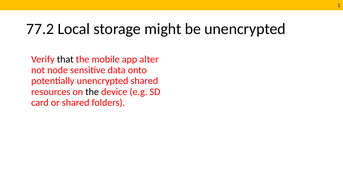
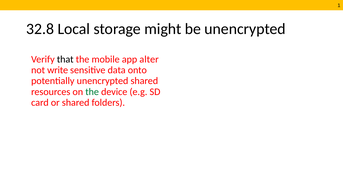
77.2: 77.2 -> 32.8
node: node -> write
the at (92, 92) colour: black -> green
